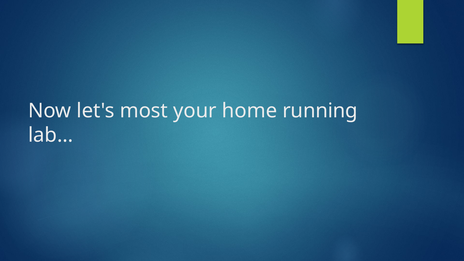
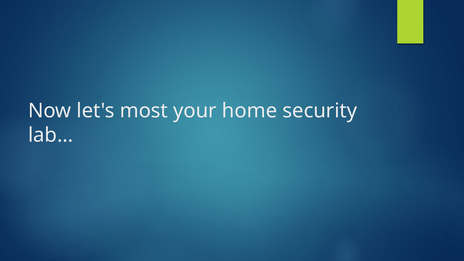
running: running -> security
